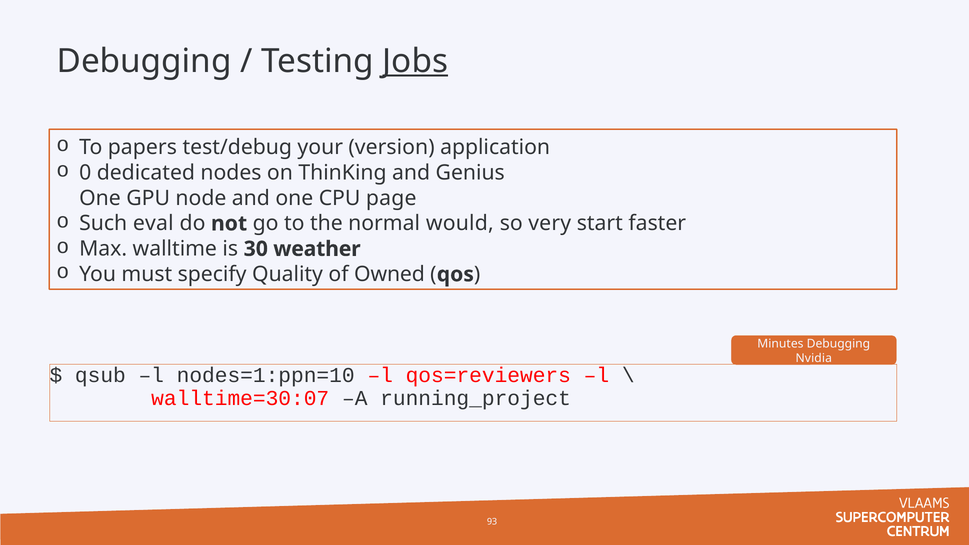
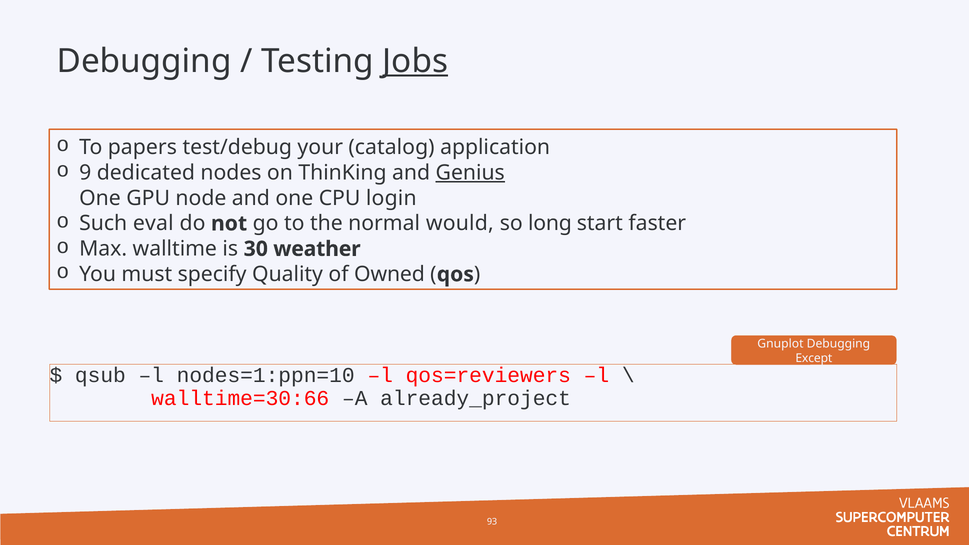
version: version -> catalog
0: 0 -> 9
Genius underline: none -> present
page: page -> login
very: very -> long
Minutes: Minutes -> Gnuplot
Nvidia: Nvidia -> Except
walltime=30:07: walltime=30:07 -> walltime=30:66
running_project: running_project -> already_project
